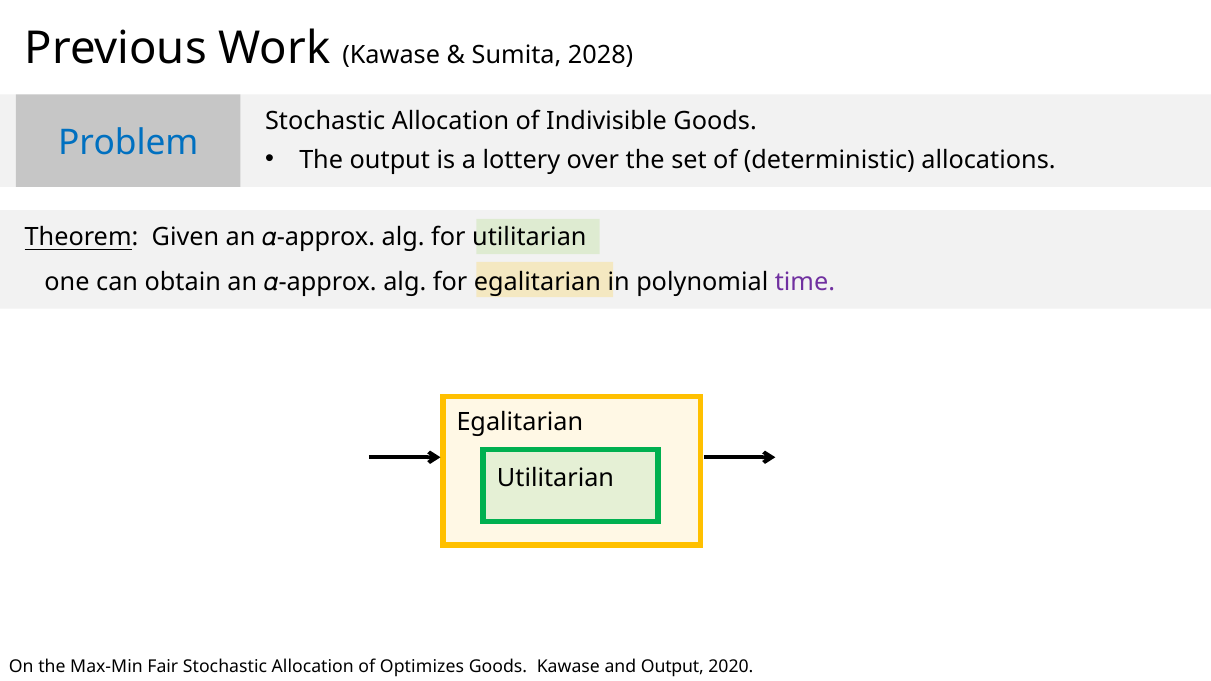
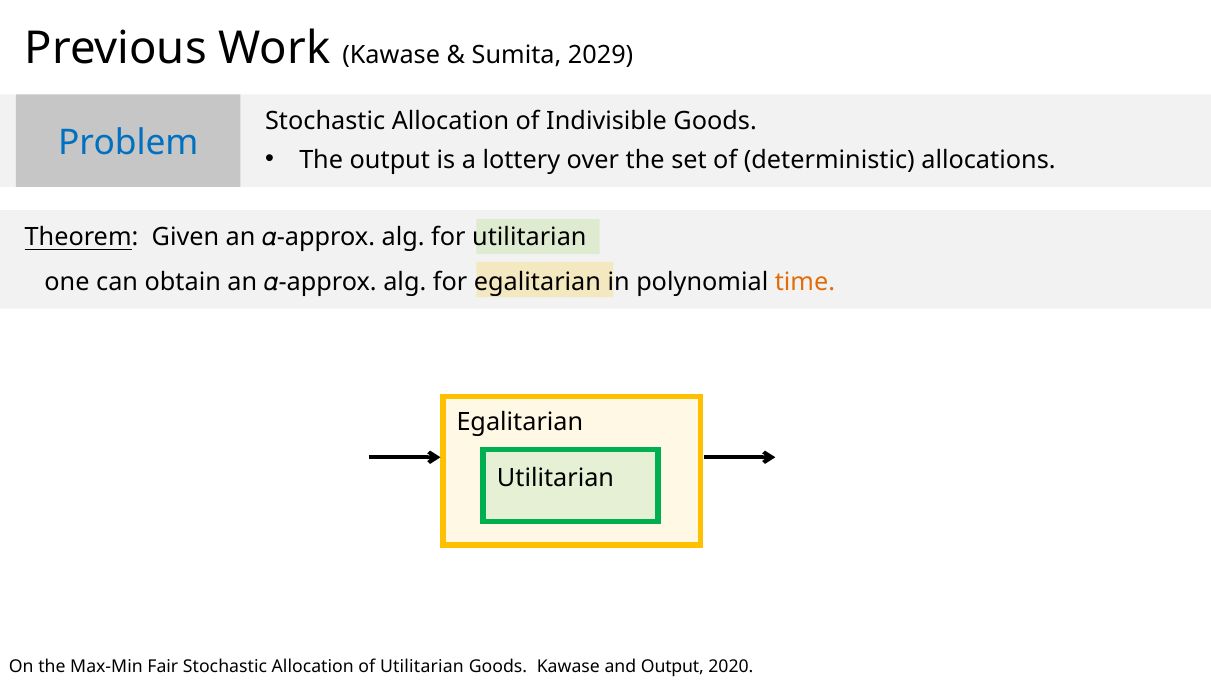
2028: 2028 -> 2029
time colour: purple -> orange
of Optimizes: Optimizes -> Utilitarian
